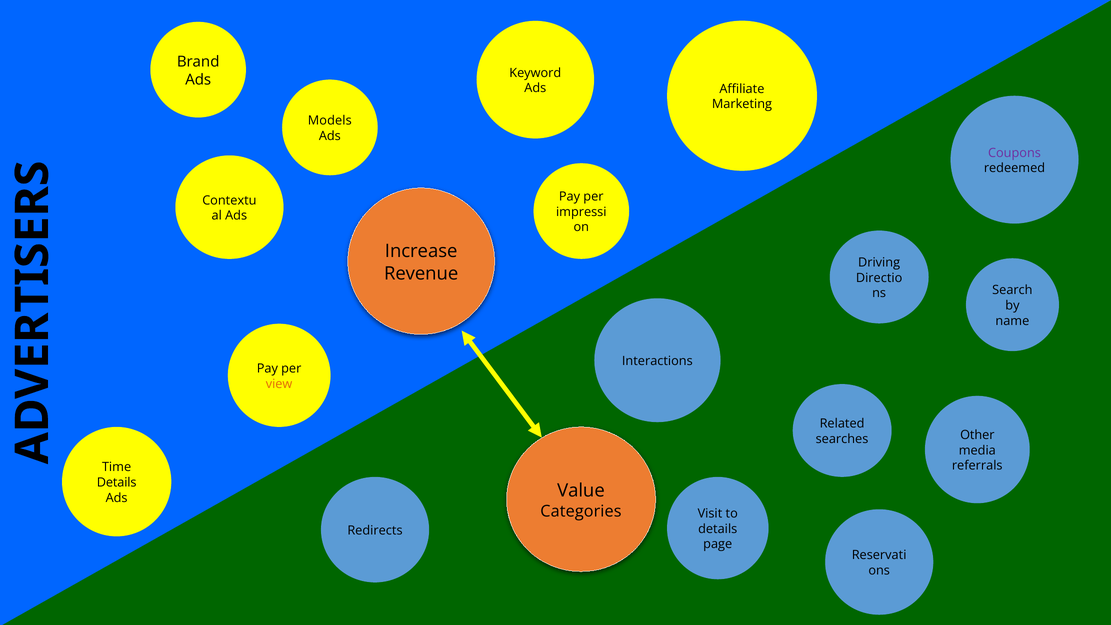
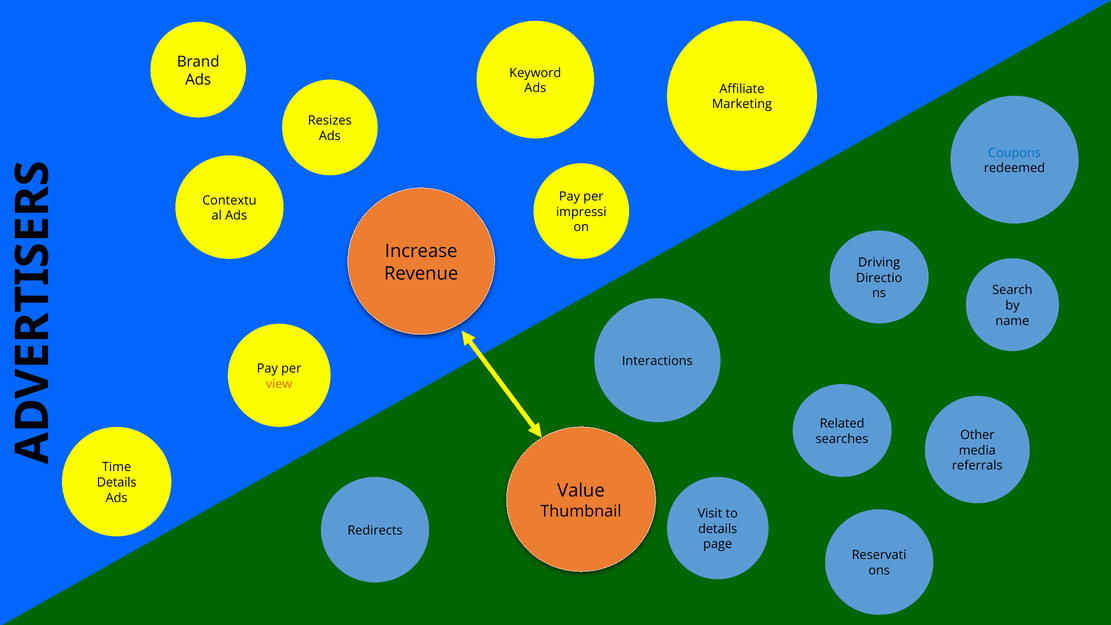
Models: Models -> Resizes
Coupons colour: purple -> blue
Categories: Categories -> Thumbnail
